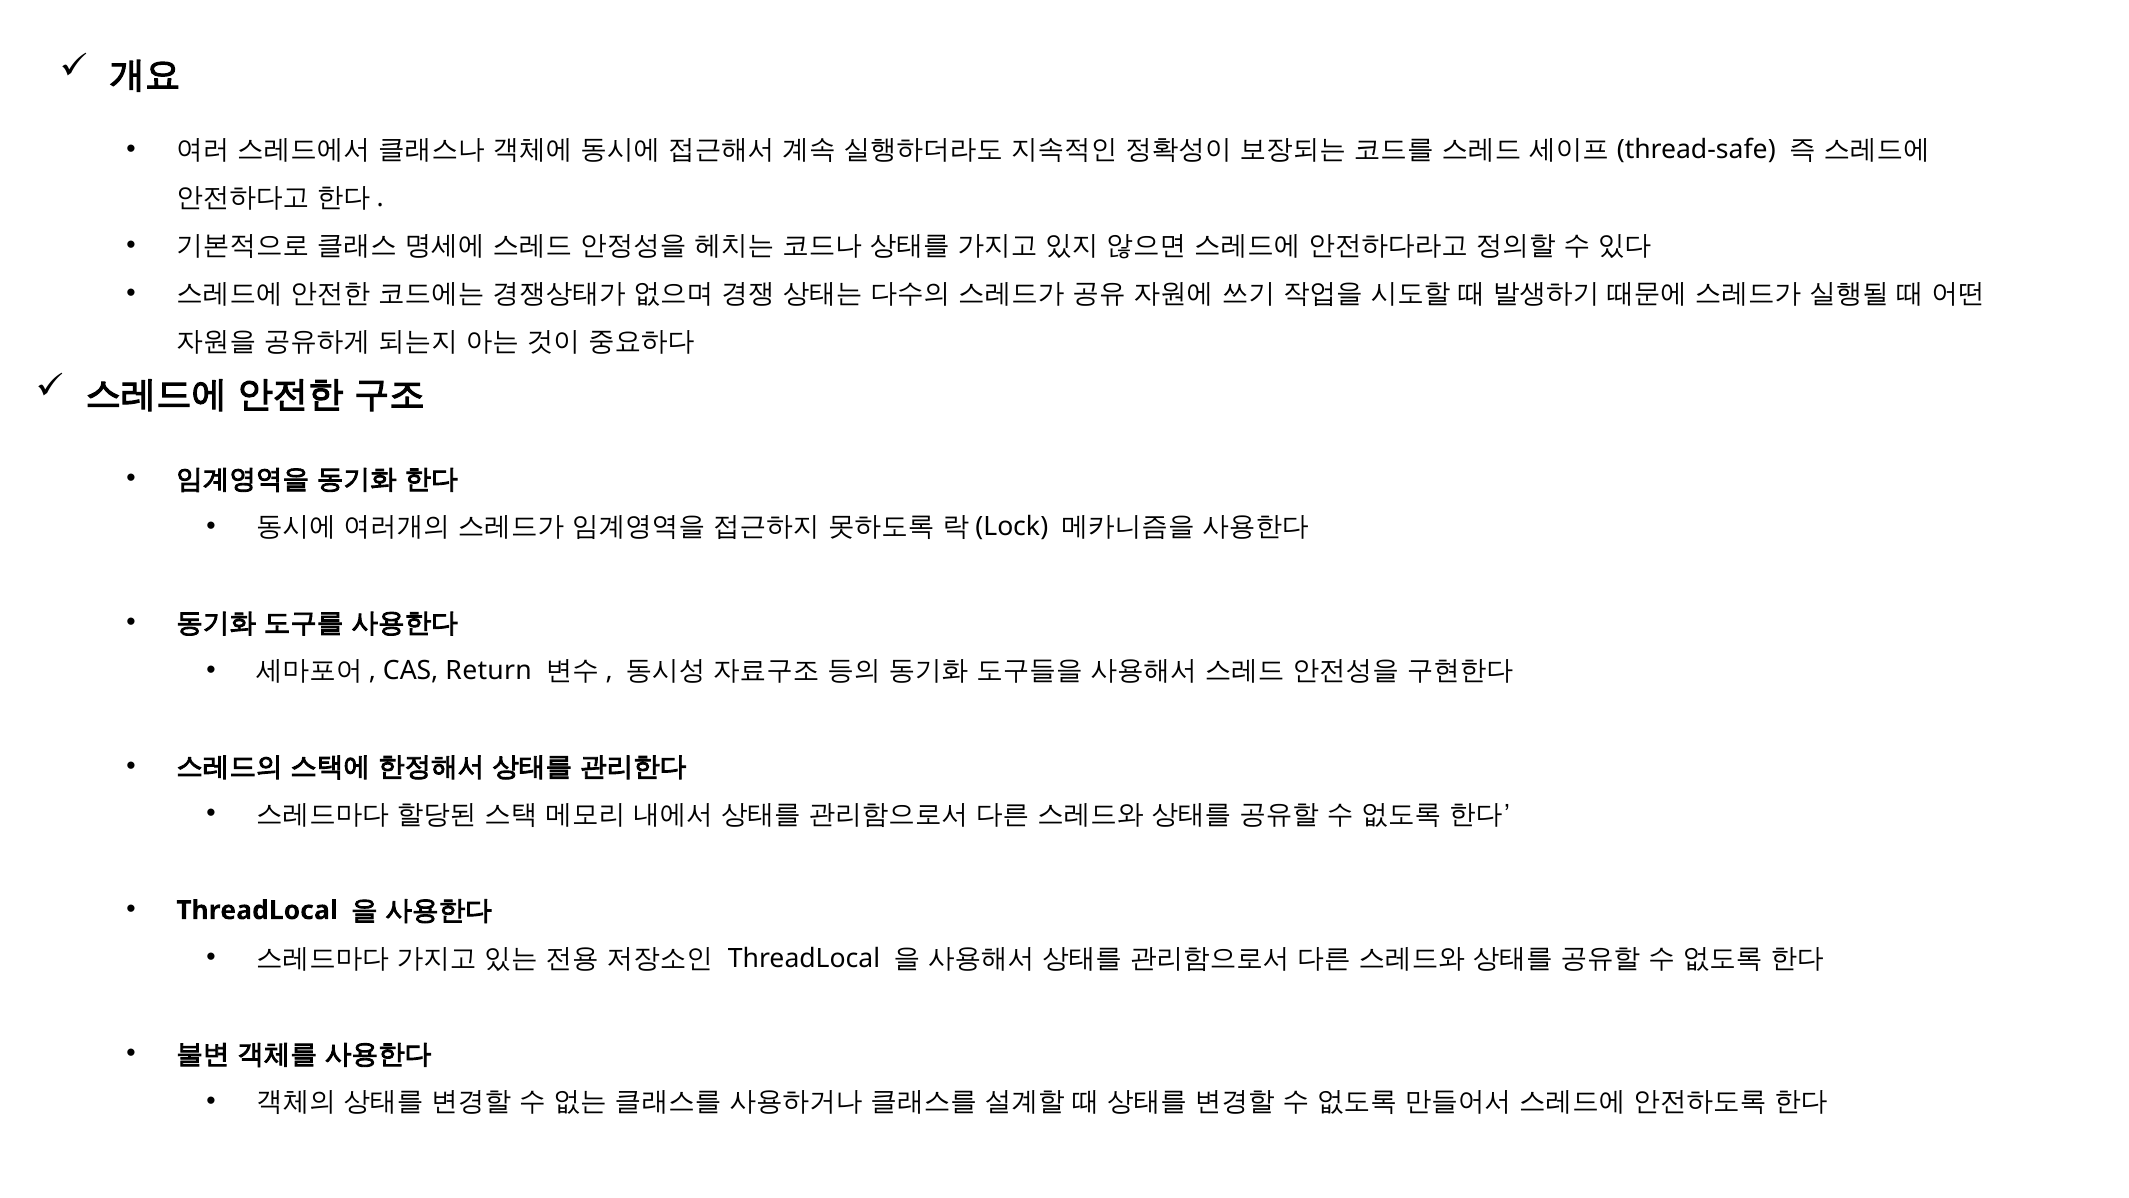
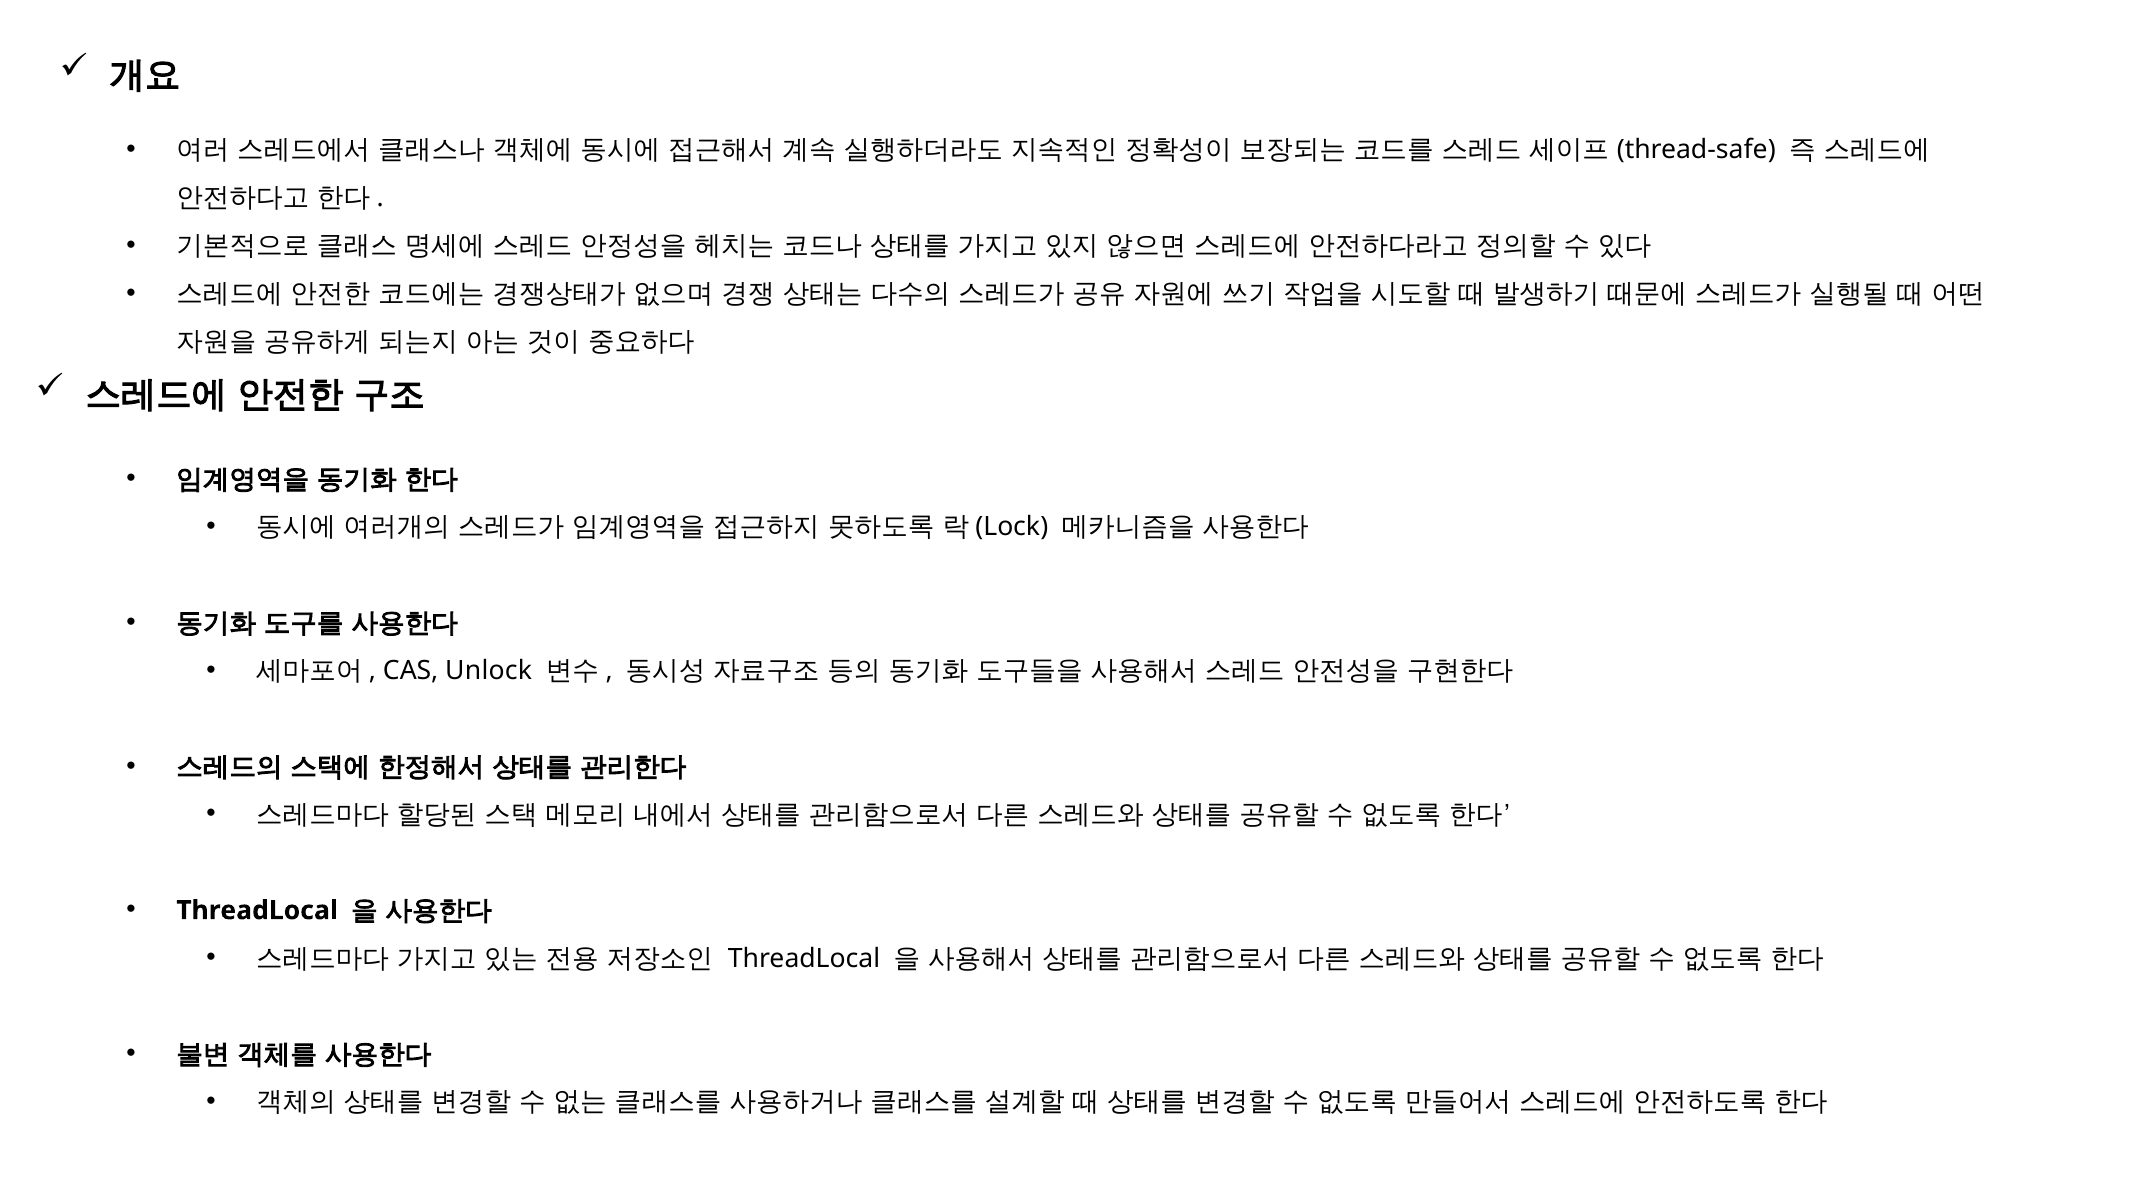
Return: Return -> Unlock
